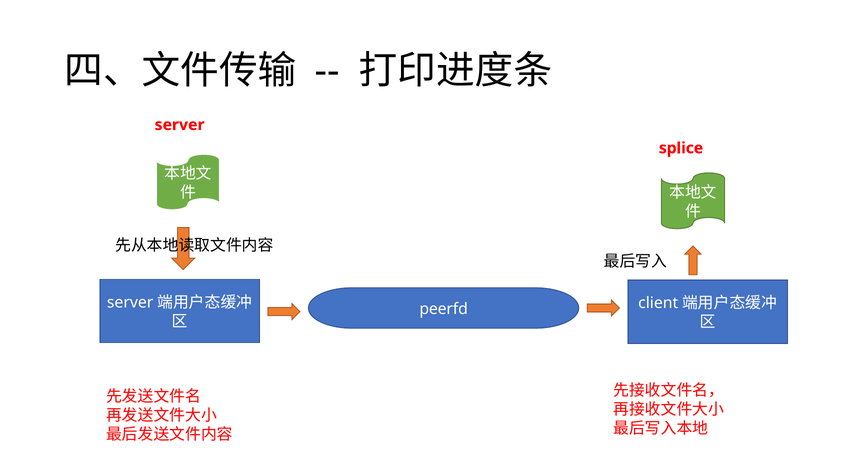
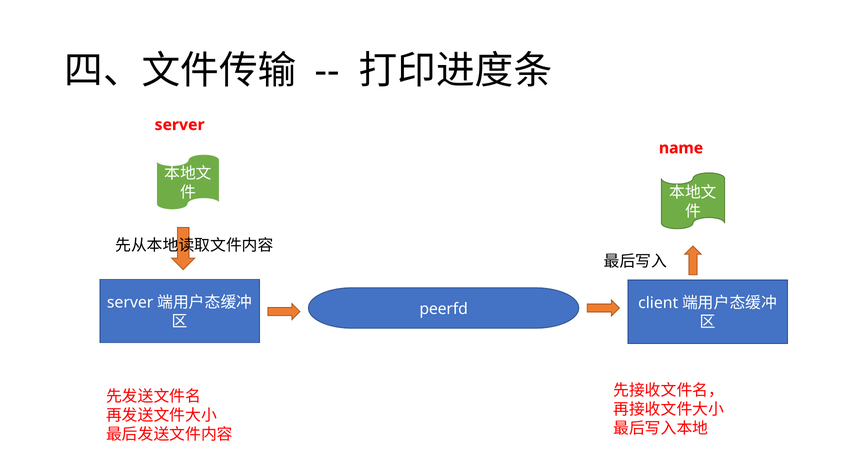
splice: splice -> name
